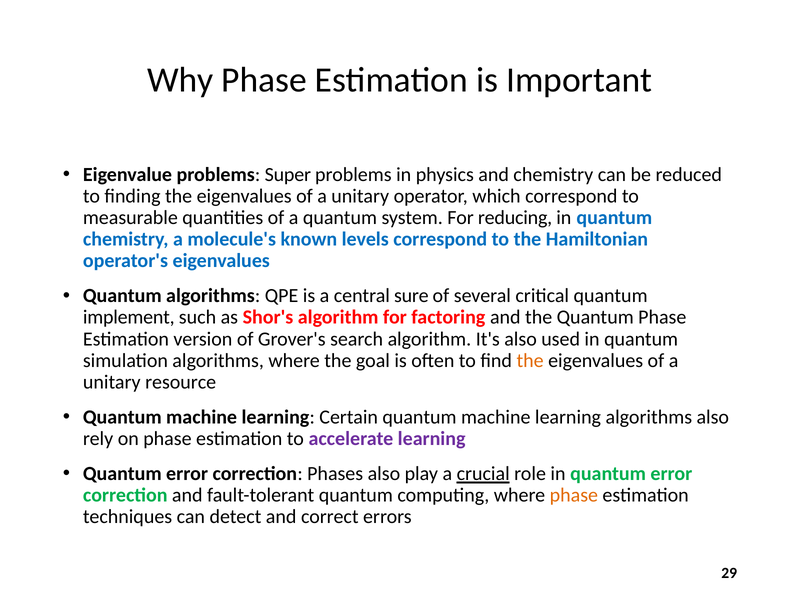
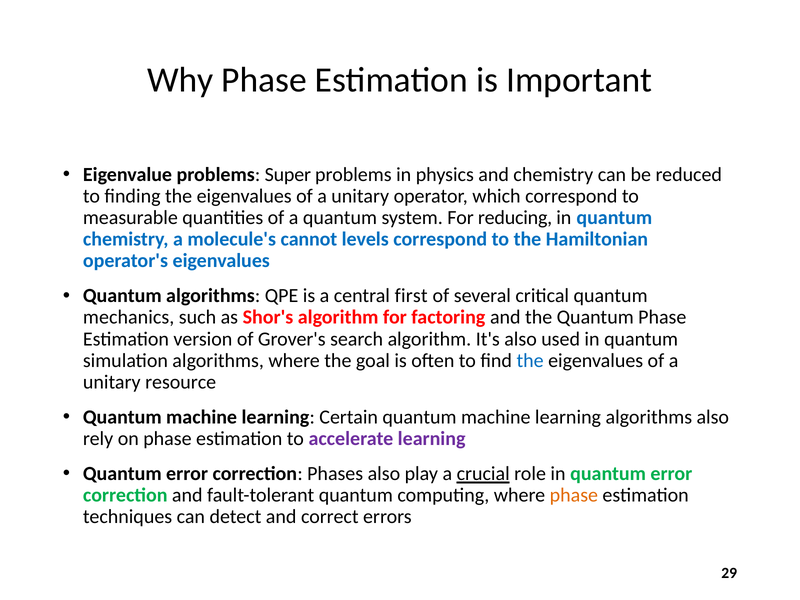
known: known -> cannot
sure: sure -> first
implement: implement -> mechanics
the at (530, 361) colour: orange -> blue
